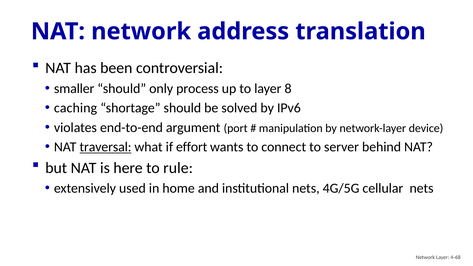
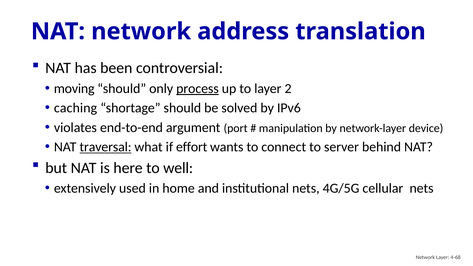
smaller: smaller -> moving
process underline: none -> present
8: 8 -> 2
rule: rule -> well
